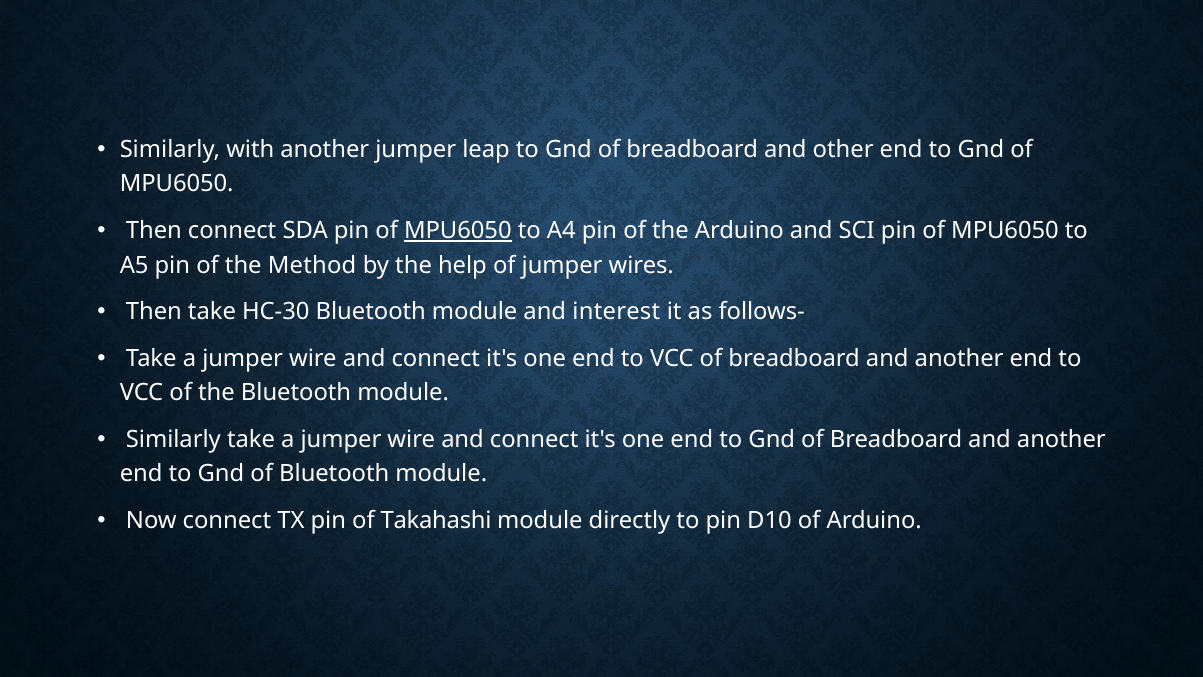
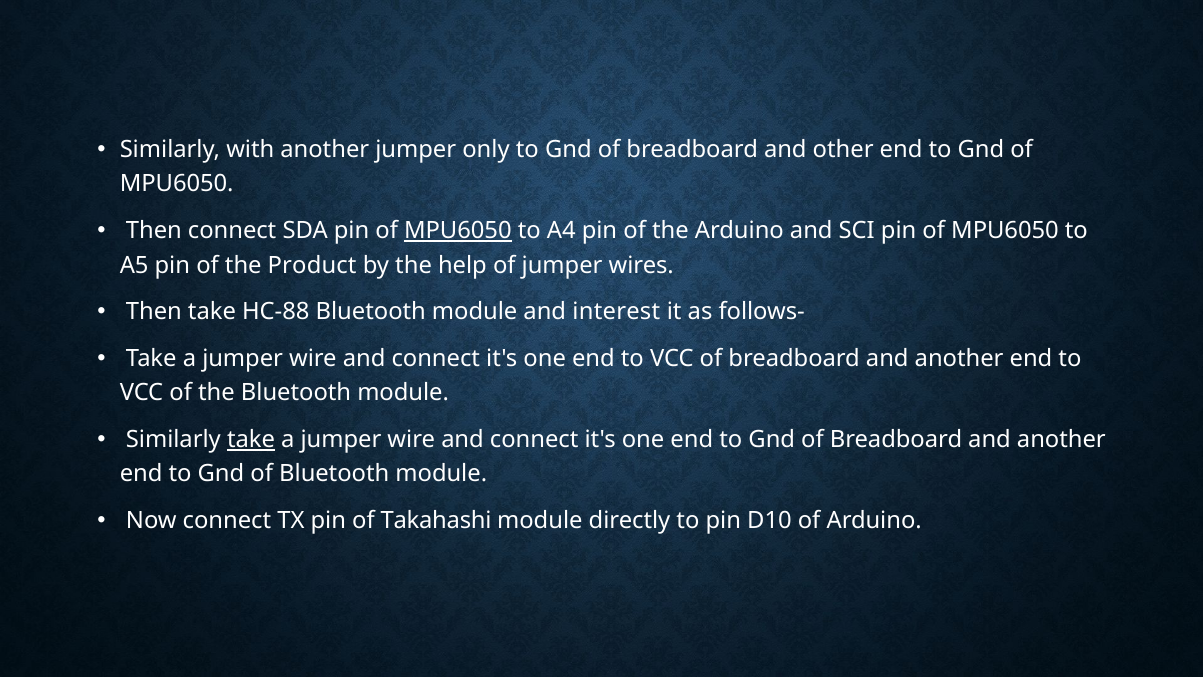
leap: leap -> only
Method: Method -> Product
HC-30: HC-30 -> HC-88
take at (251, 440) underline: none -> present
